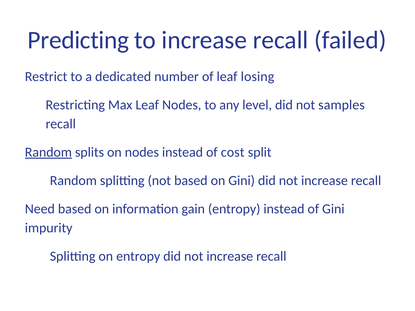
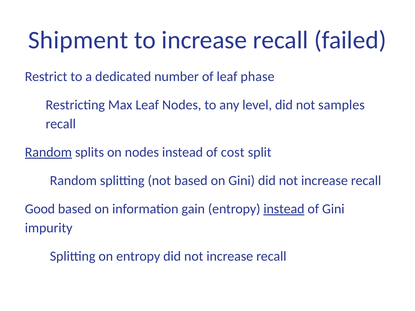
Predicting: Predicting -> Shipment
losing: losing -> phase
Need: Need -> Good
instead at (284, 209) underline: none -> present
